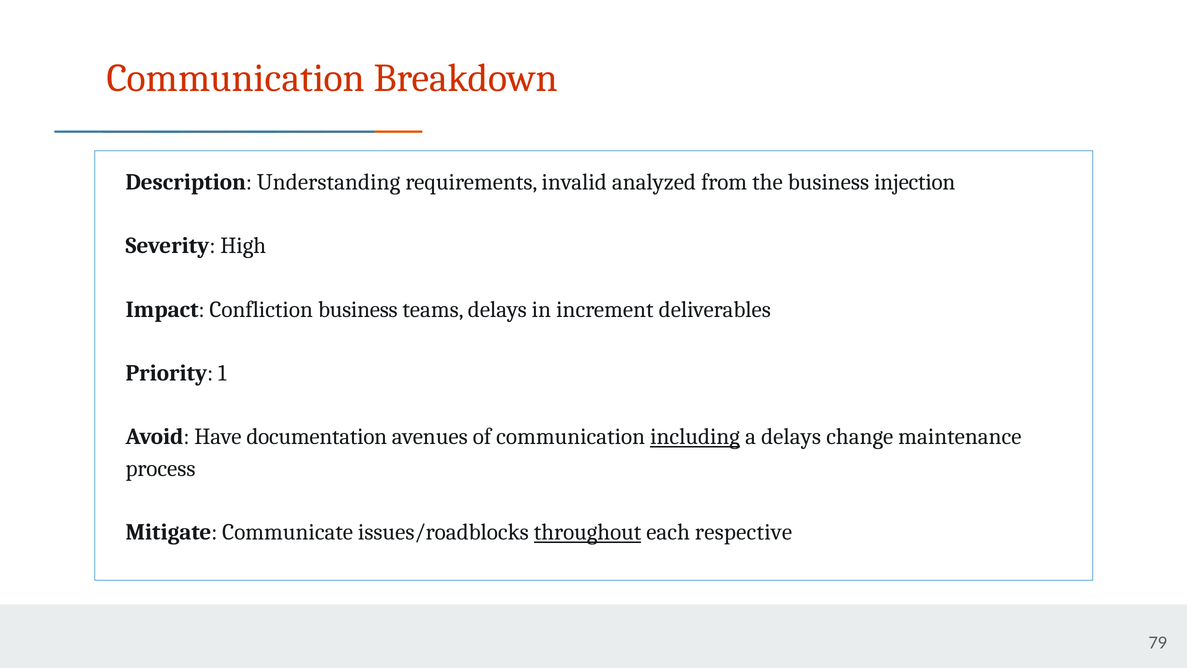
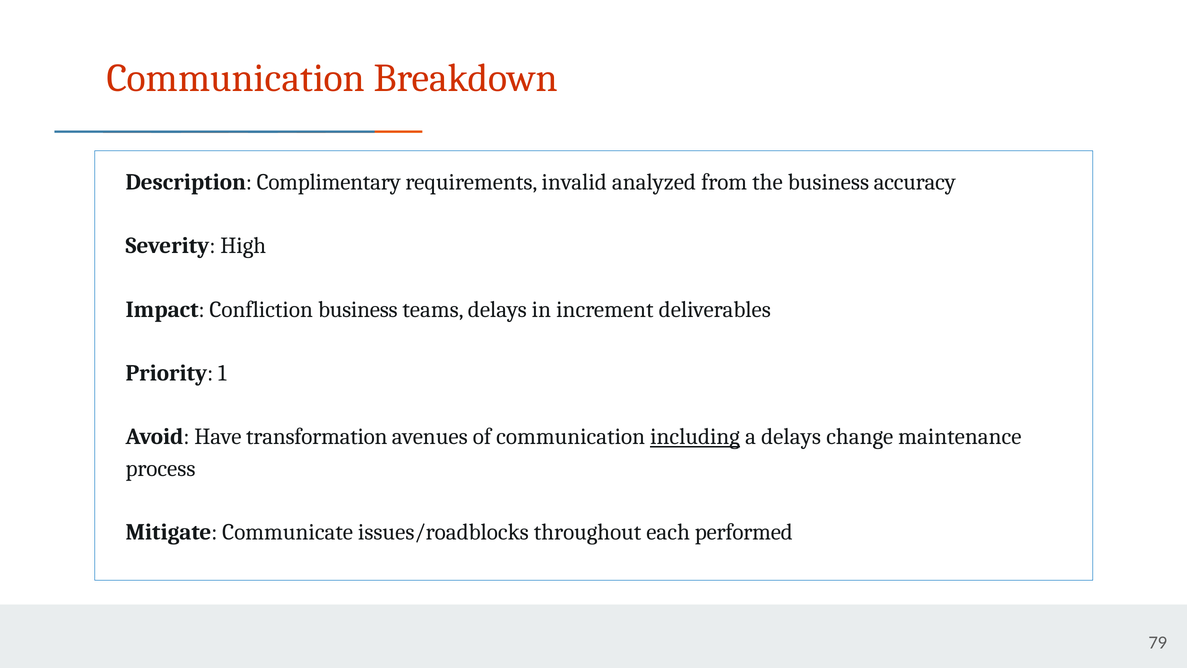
Understanding: Understanding -> Complimentary
injection: injection -> accuracy
documentation: documentation -> transformation
throughout underline: present -> none
respective: respective -> performed
